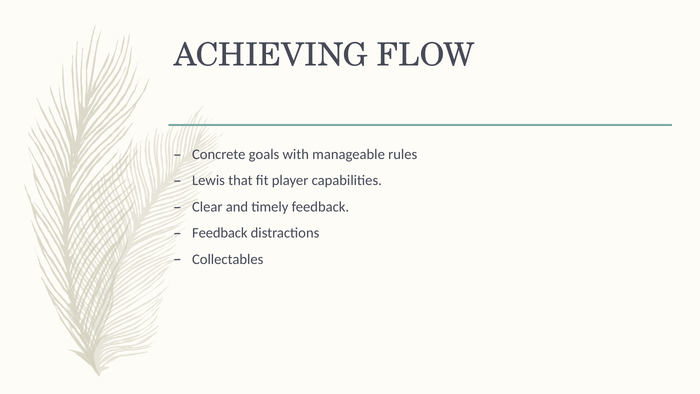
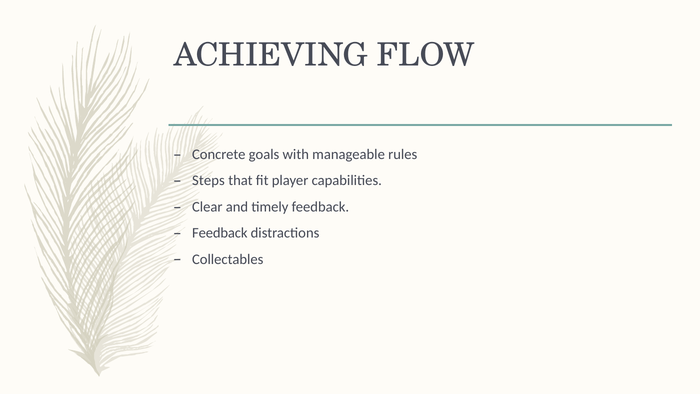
Lewis: Lewis -> Steps
